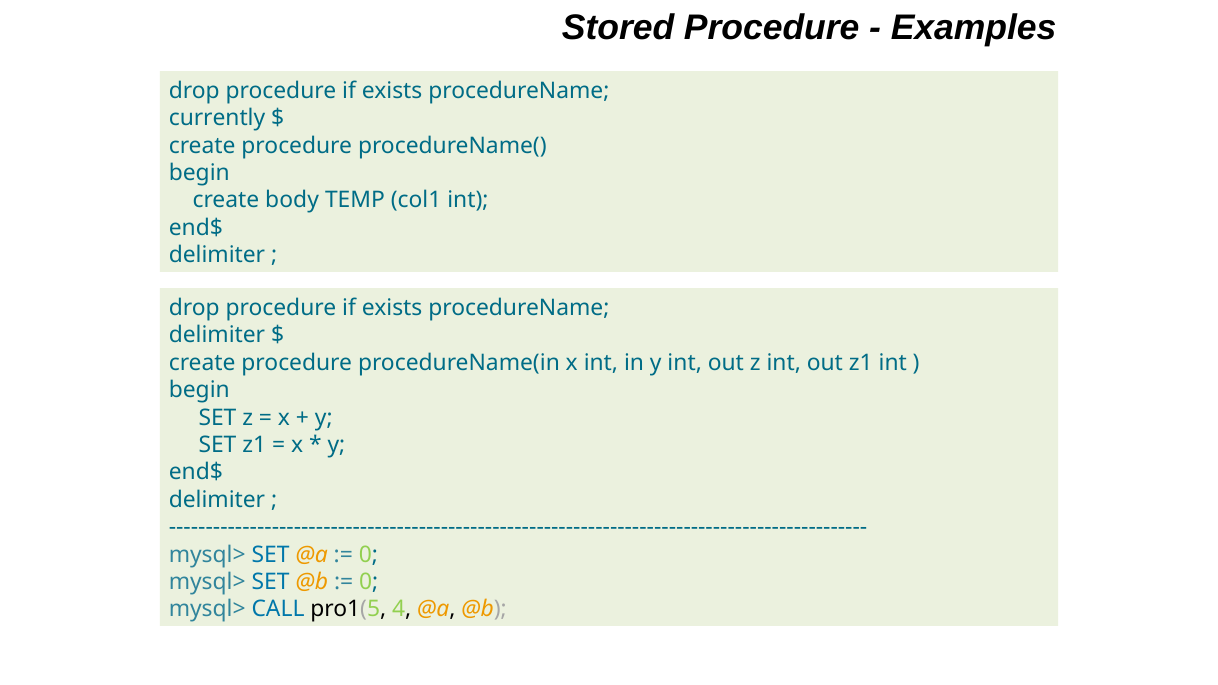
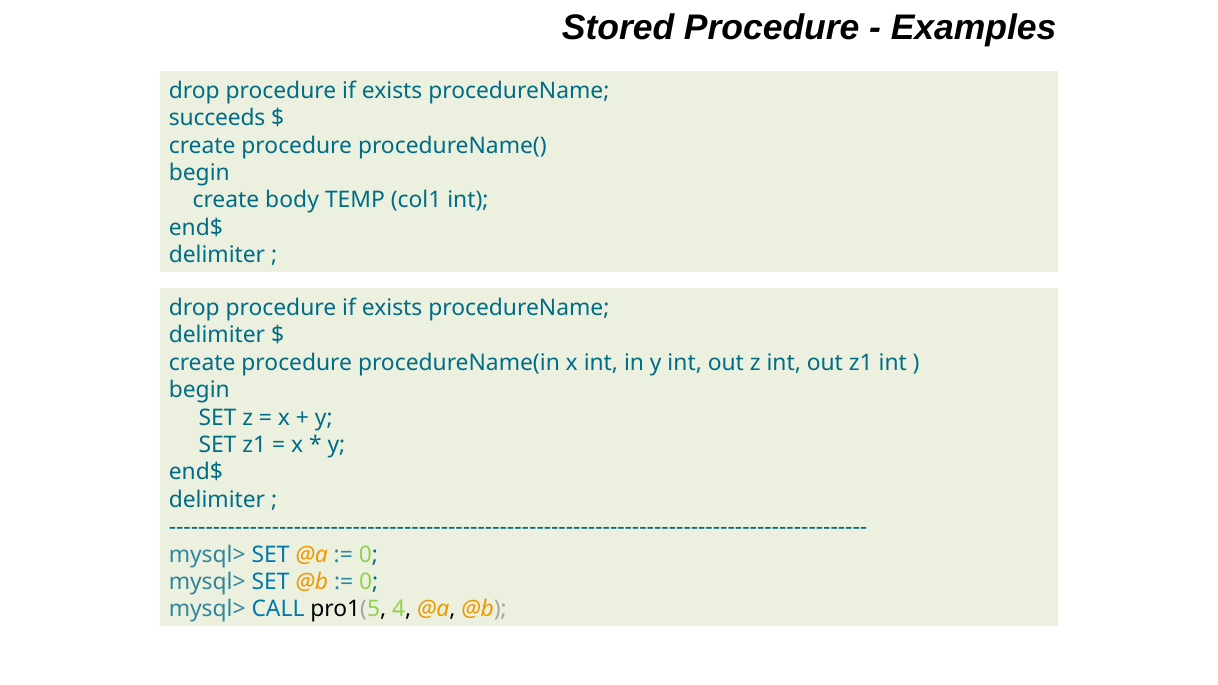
currently: currently -> succeeds
